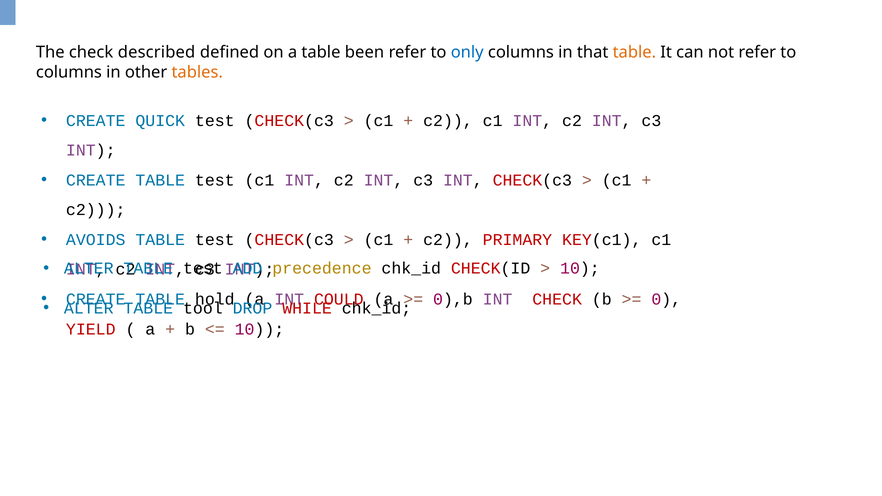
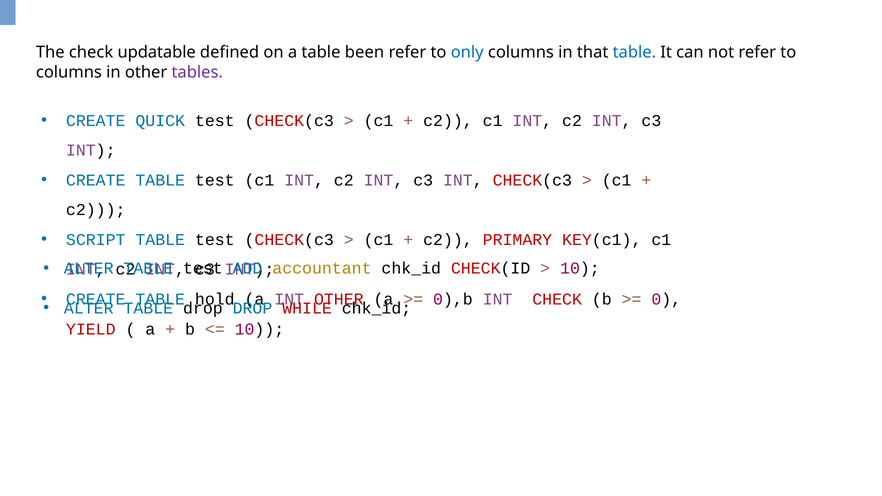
described: described -> updatable
table at (634, 52) colour: orange -> blue
tables colour: orange -> purple
AVOIDS: AVOIDS -> SCRIPT
precedence: precedence -> accountant
INT COULD: COULD -> OTHER
tool at (203, 308): tool -> drop
